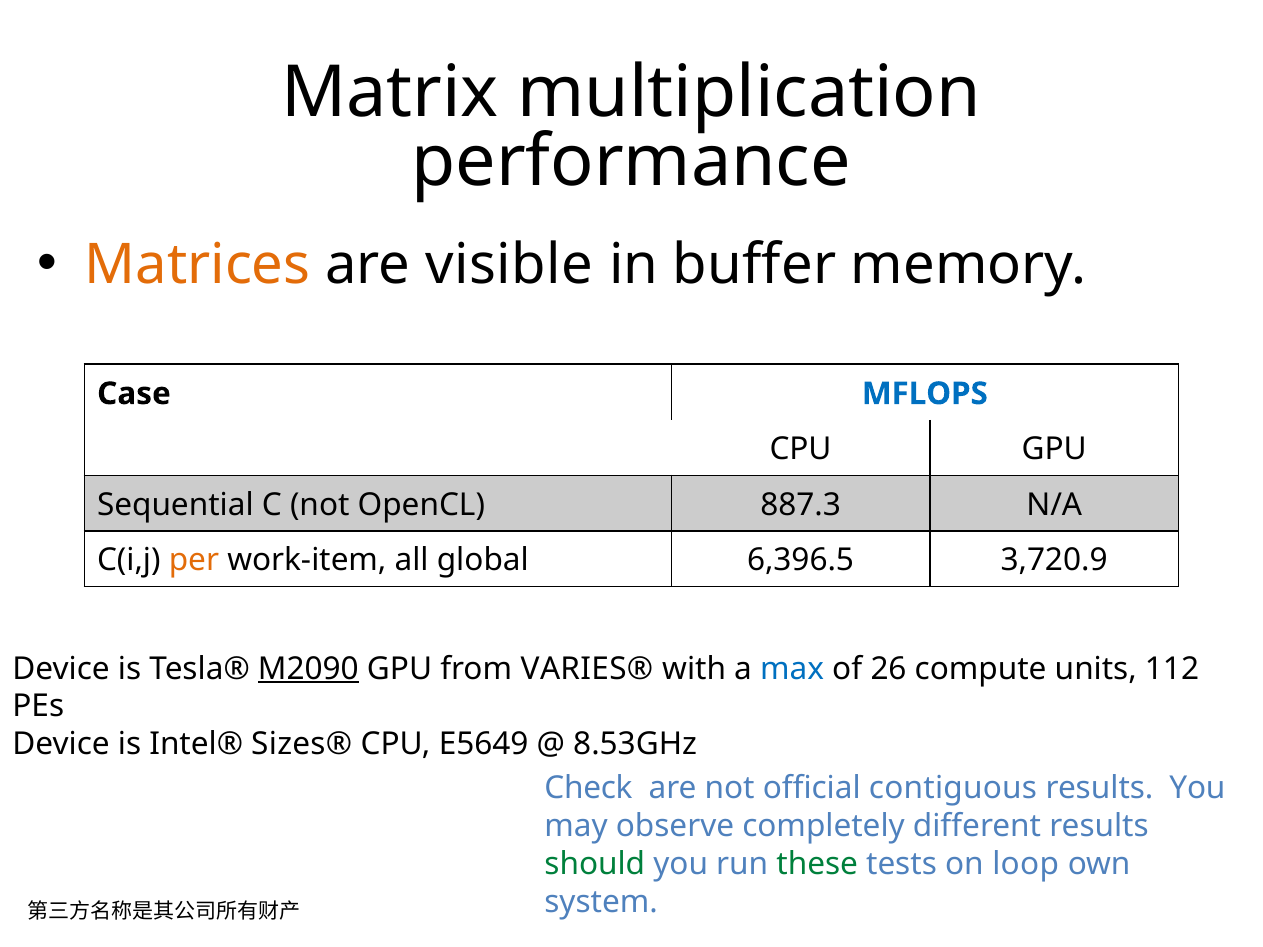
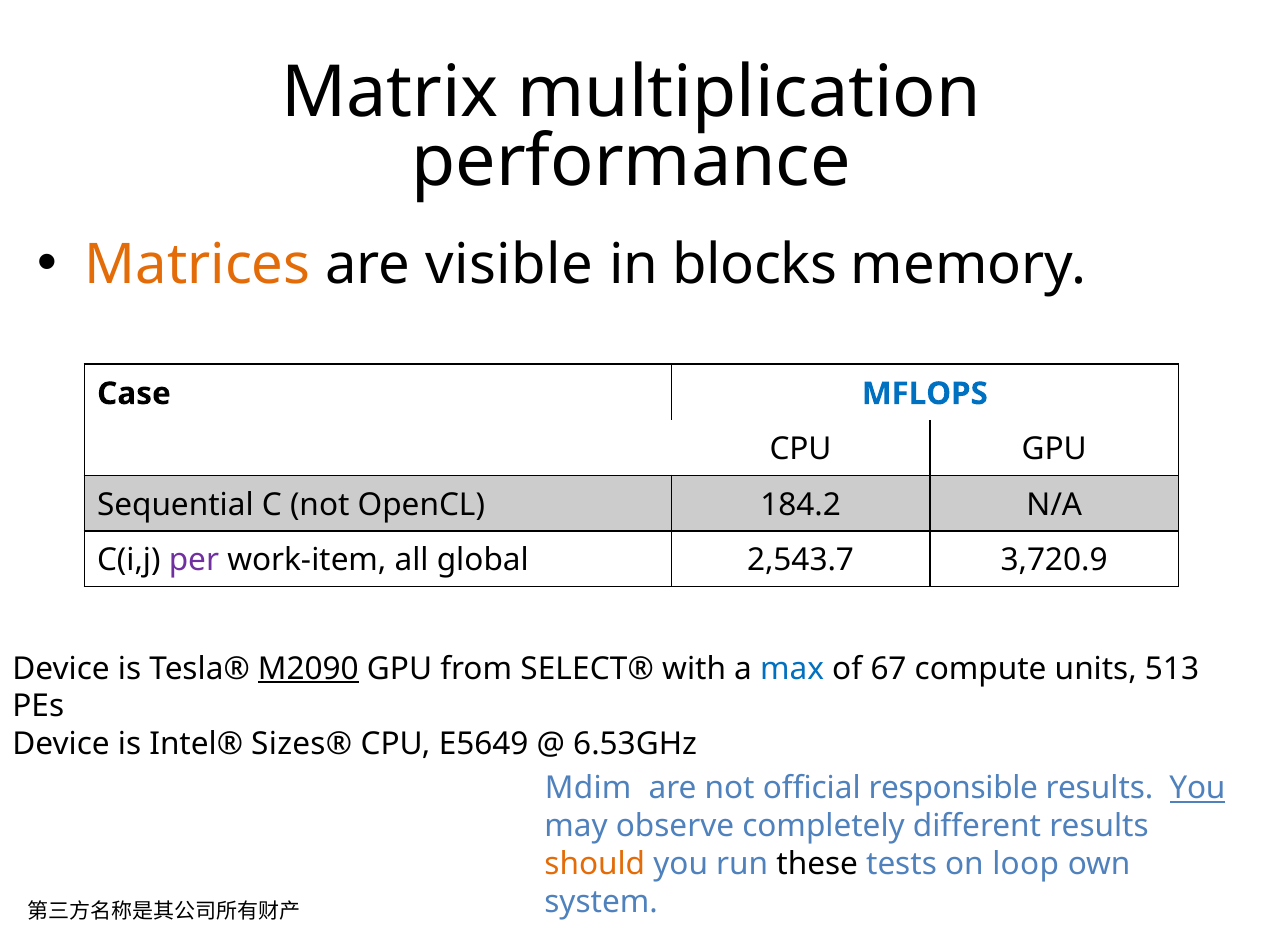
buffer: buffer -> blocks
887.3: 887.3 -> 184.2
per colour: orange -> purple
6,396.5: 6,396.5 -> 2,543.7
VARIES®: VARIES® -> SELECT®
26: 26 -> 67
112: 112 -> 513
8.53GHz: 8.53GHz -> 6.53GHz
Check: Check -> Mdim
contiguous: contiguous -> responsible
You at (1197, 789) underline: none -> present
should colour: green -> orange
these colour: green -> black
